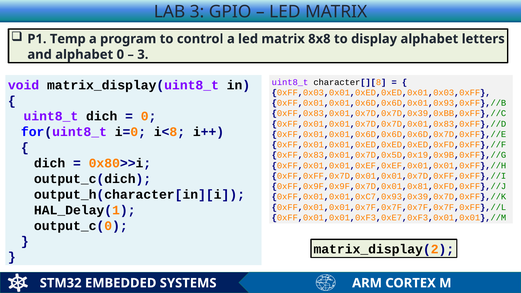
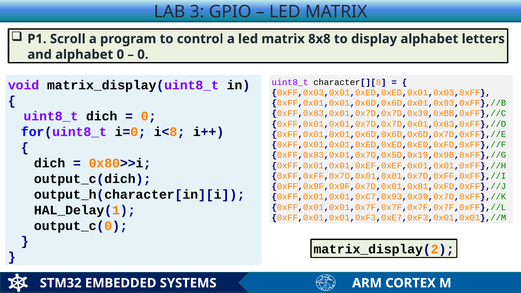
Temp: Temp -> Scroll
3 at (143, 55): 3 -> 0
